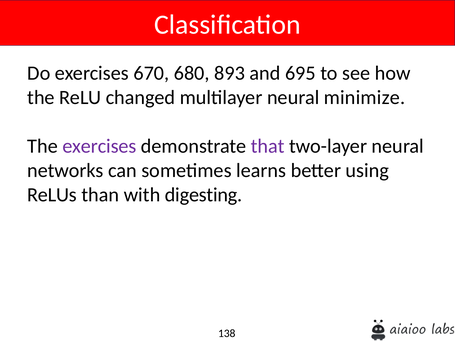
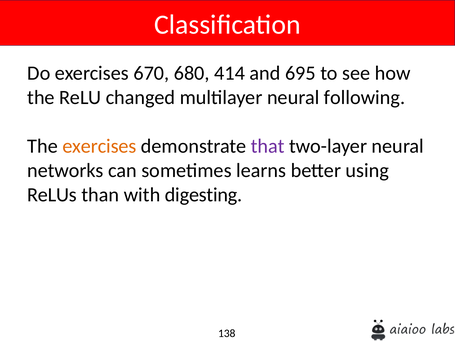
893: 893 -> 414
minimize: minimize -> following
exercises at (99, 146) colour: purple -> orange
